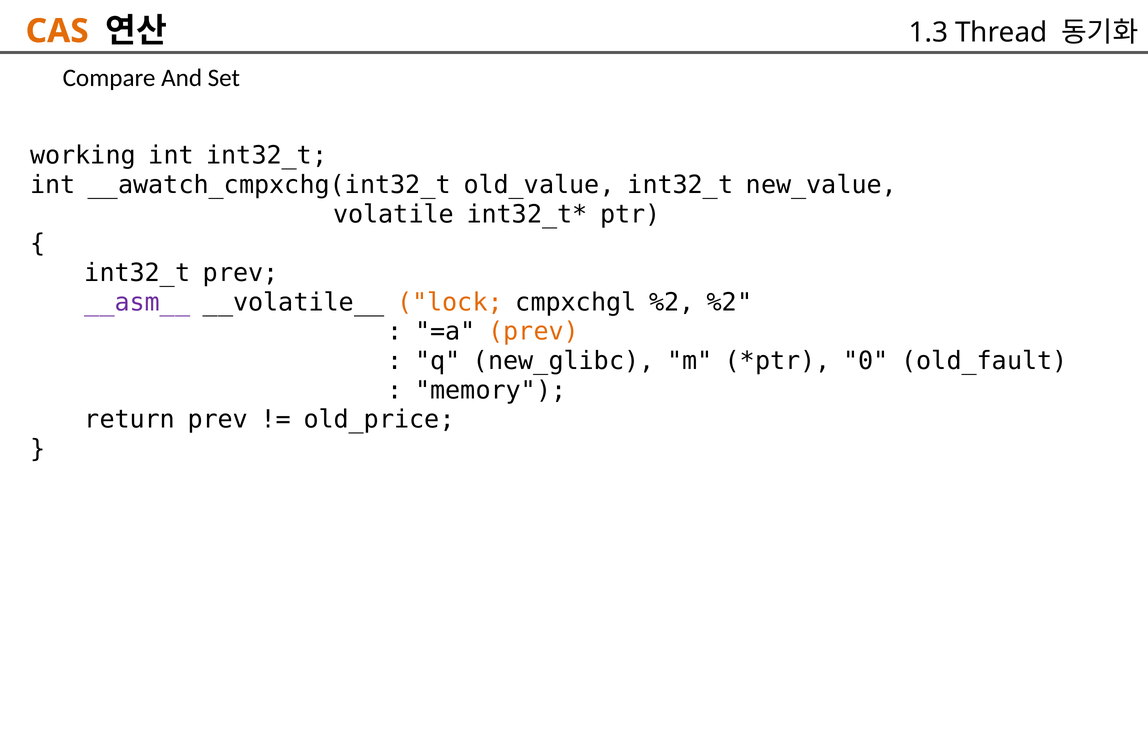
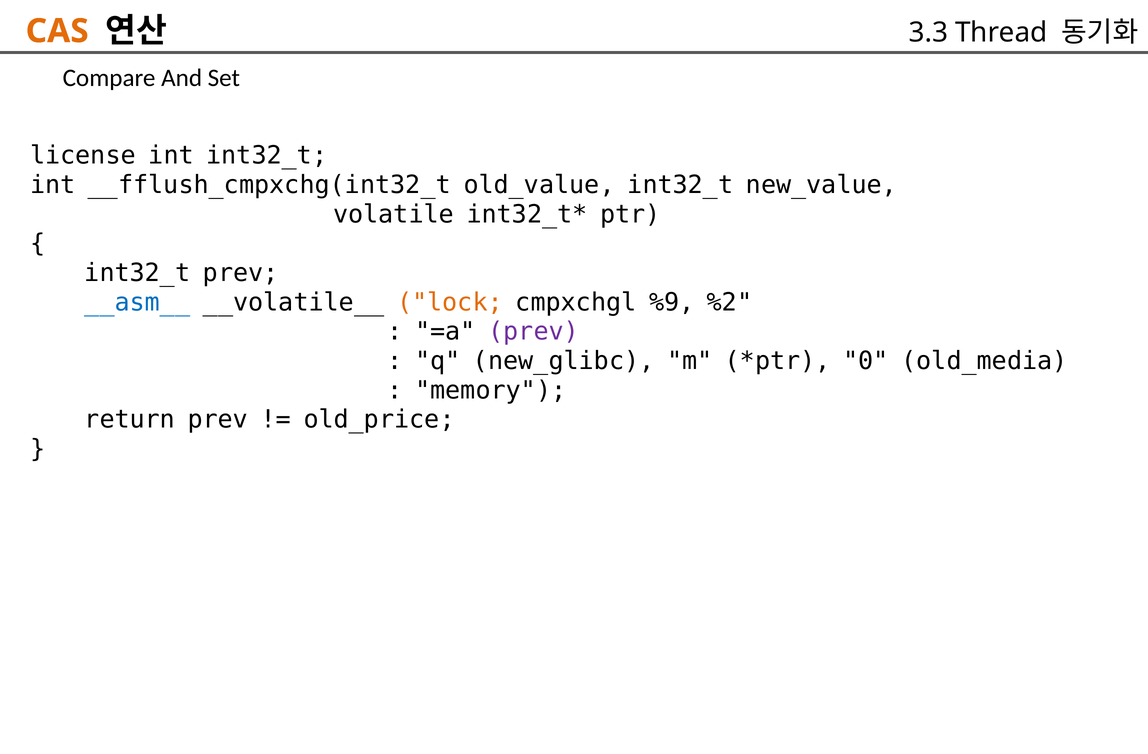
1.3: 1.3 -> 3.3
working: working -> license
__awatch_cmpxchg(int32_t: __awatch_cmpxchg(int32_t -> __fflush_cmpxchg(int32_t
__asm__ colour: purple -> blue
cmpxchgl %2: %2 -> %9
prev at (534, 332) colour: orange -> purple
old_fault: old_fault -> old_media
